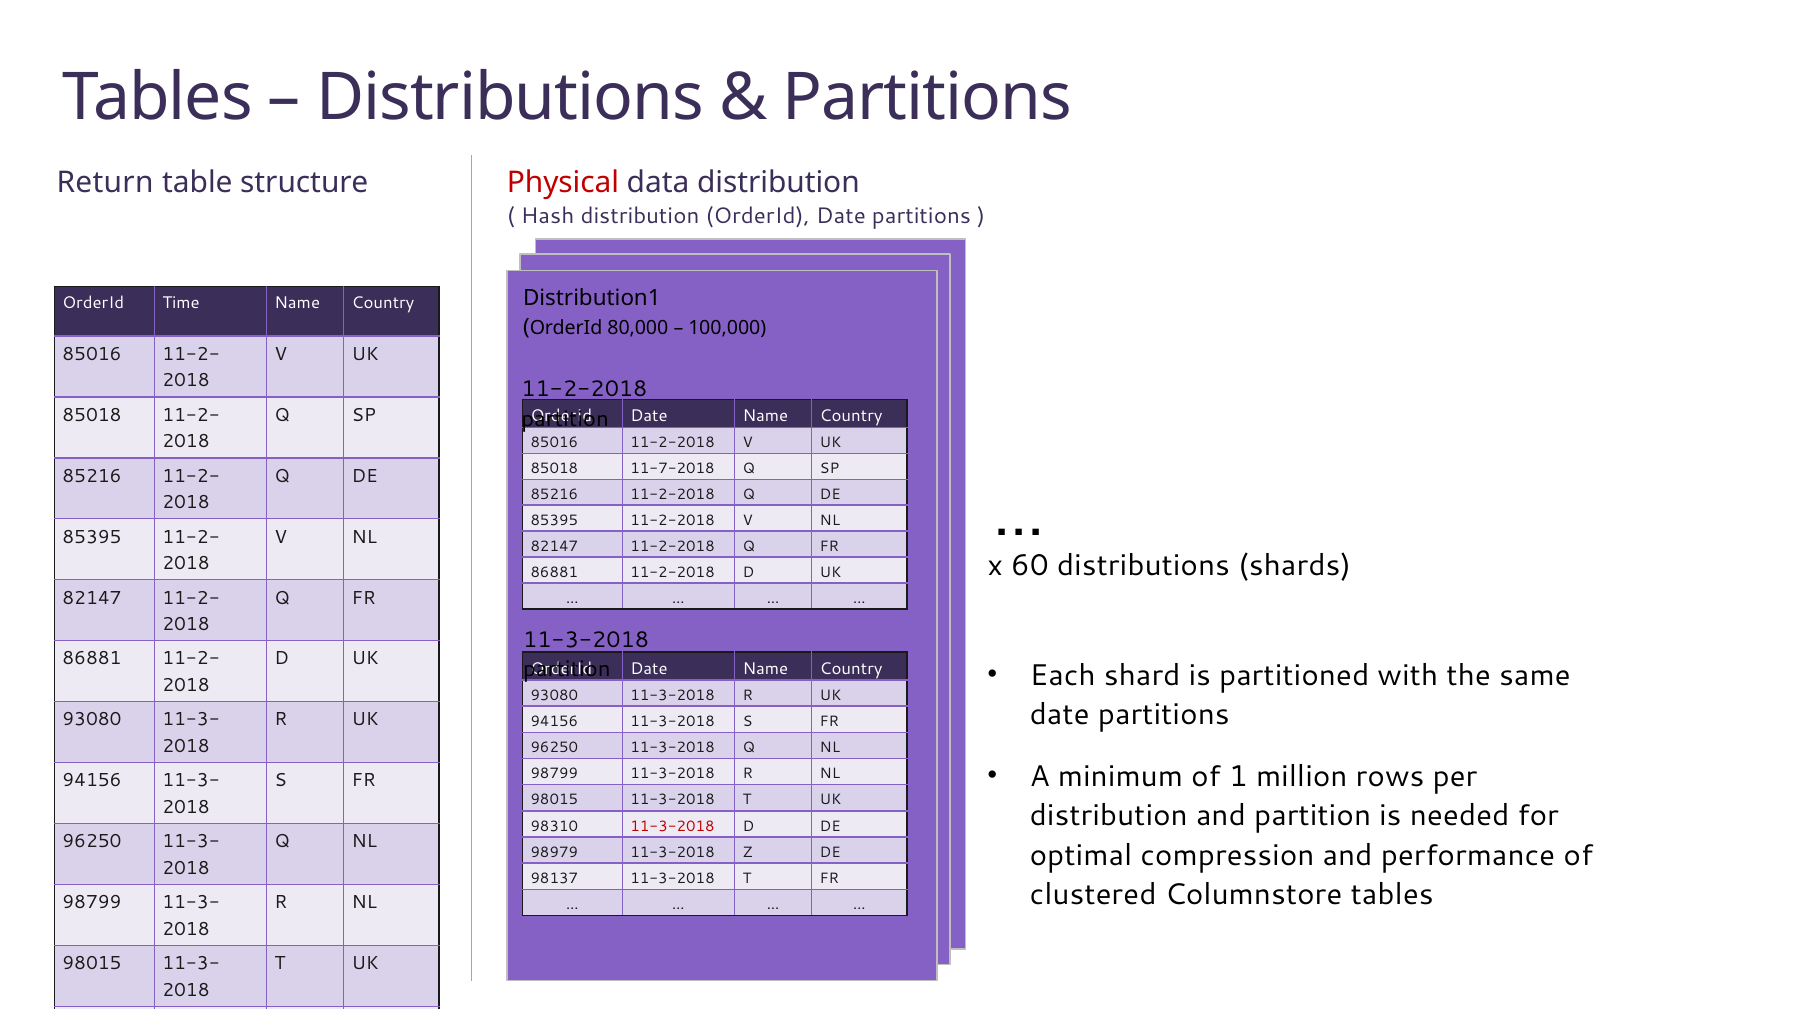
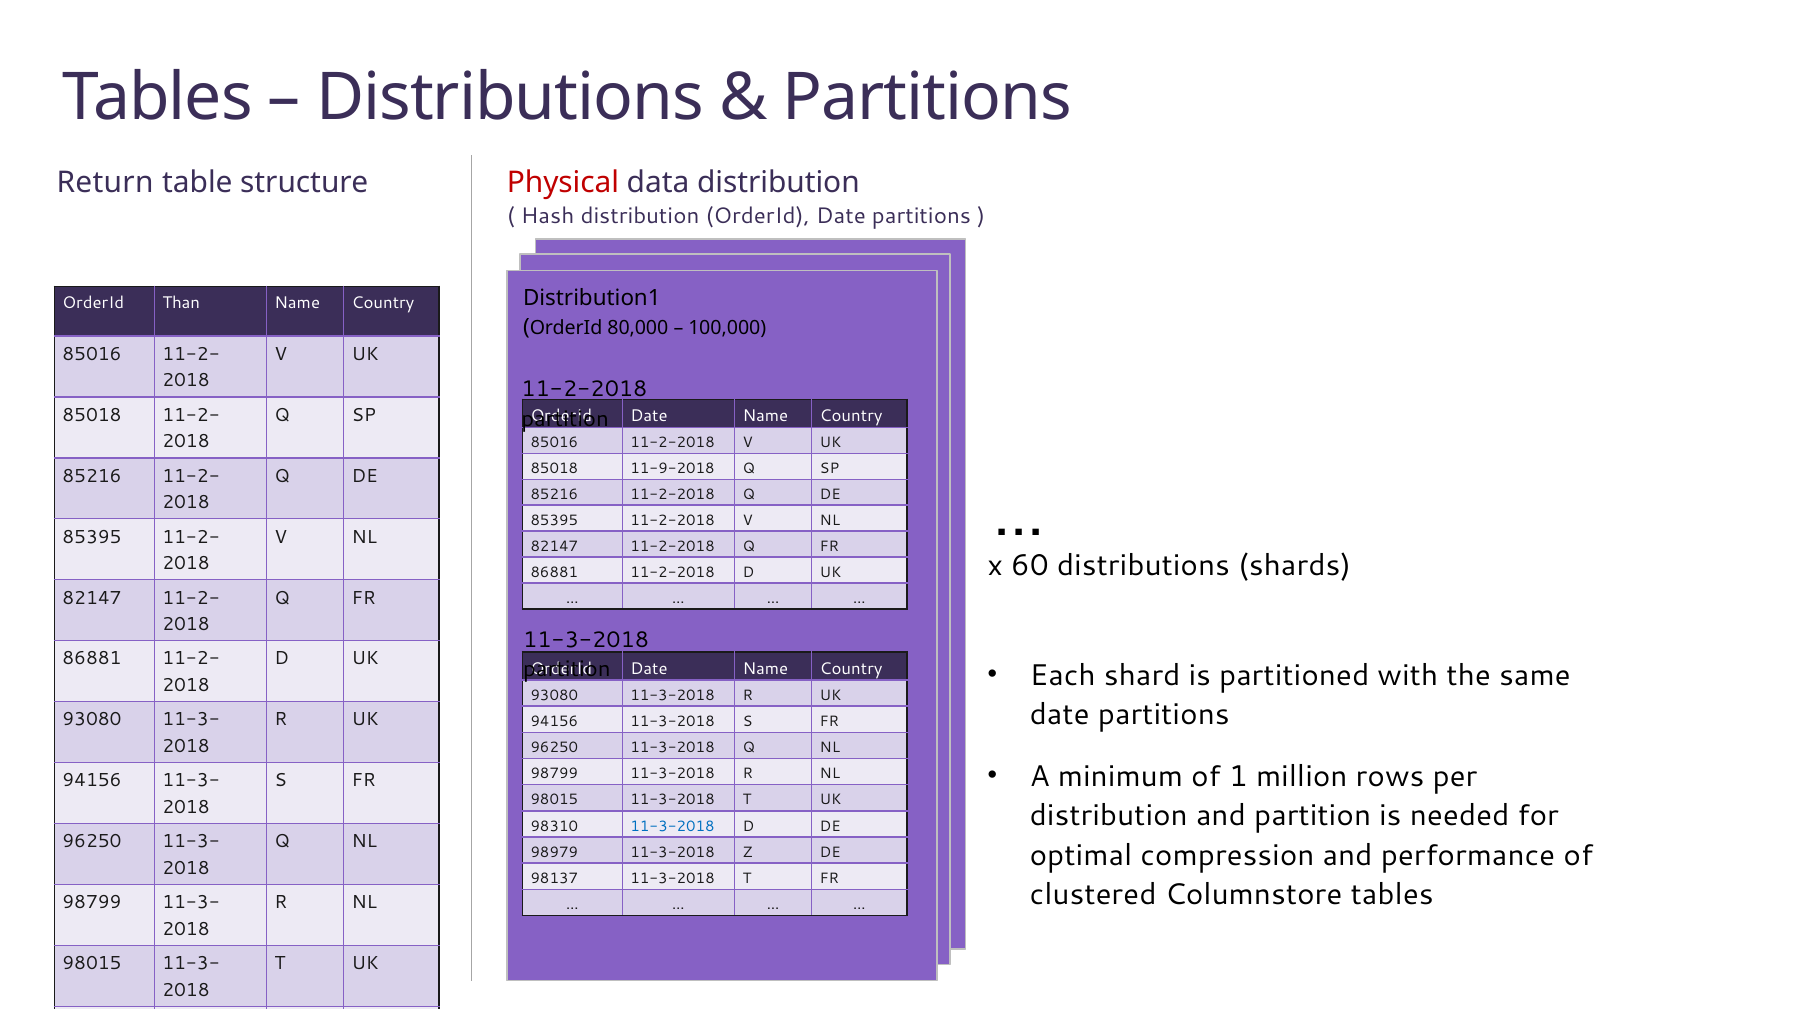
Time: Time -> Than
11-7-2018: 11-7-2018 -> 11-9-2018
11-3-2018 at (673, 827) colour: red -> blue
